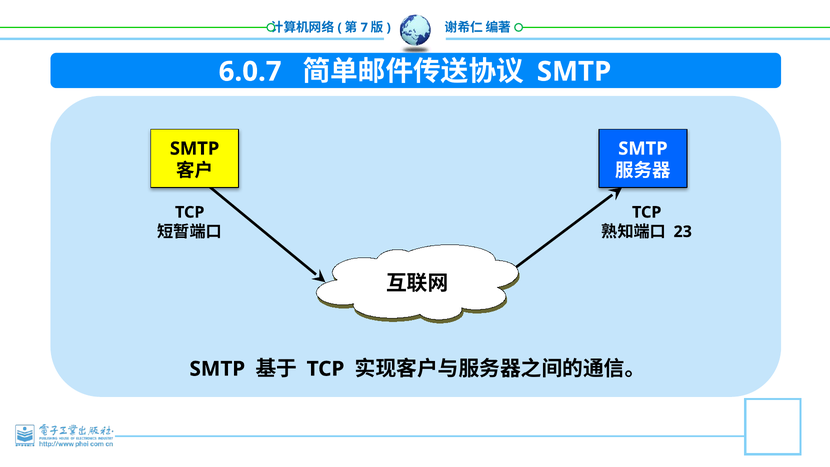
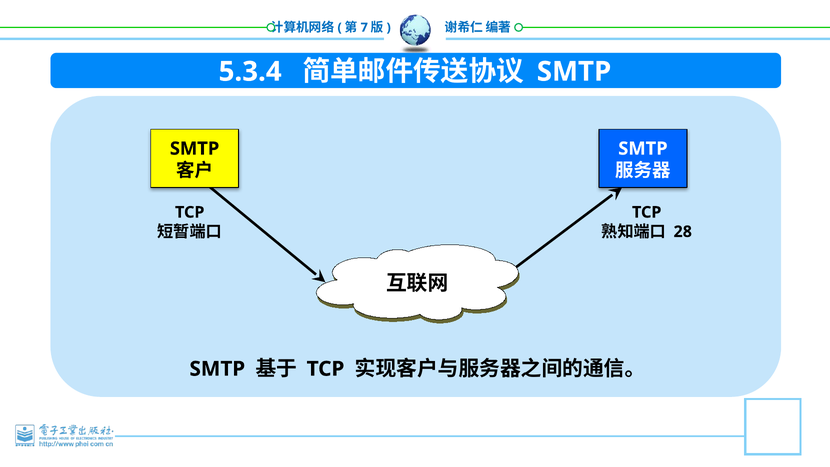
6.0.7: 6.0.7 -> 5.3.4
23: 23 -> 28
